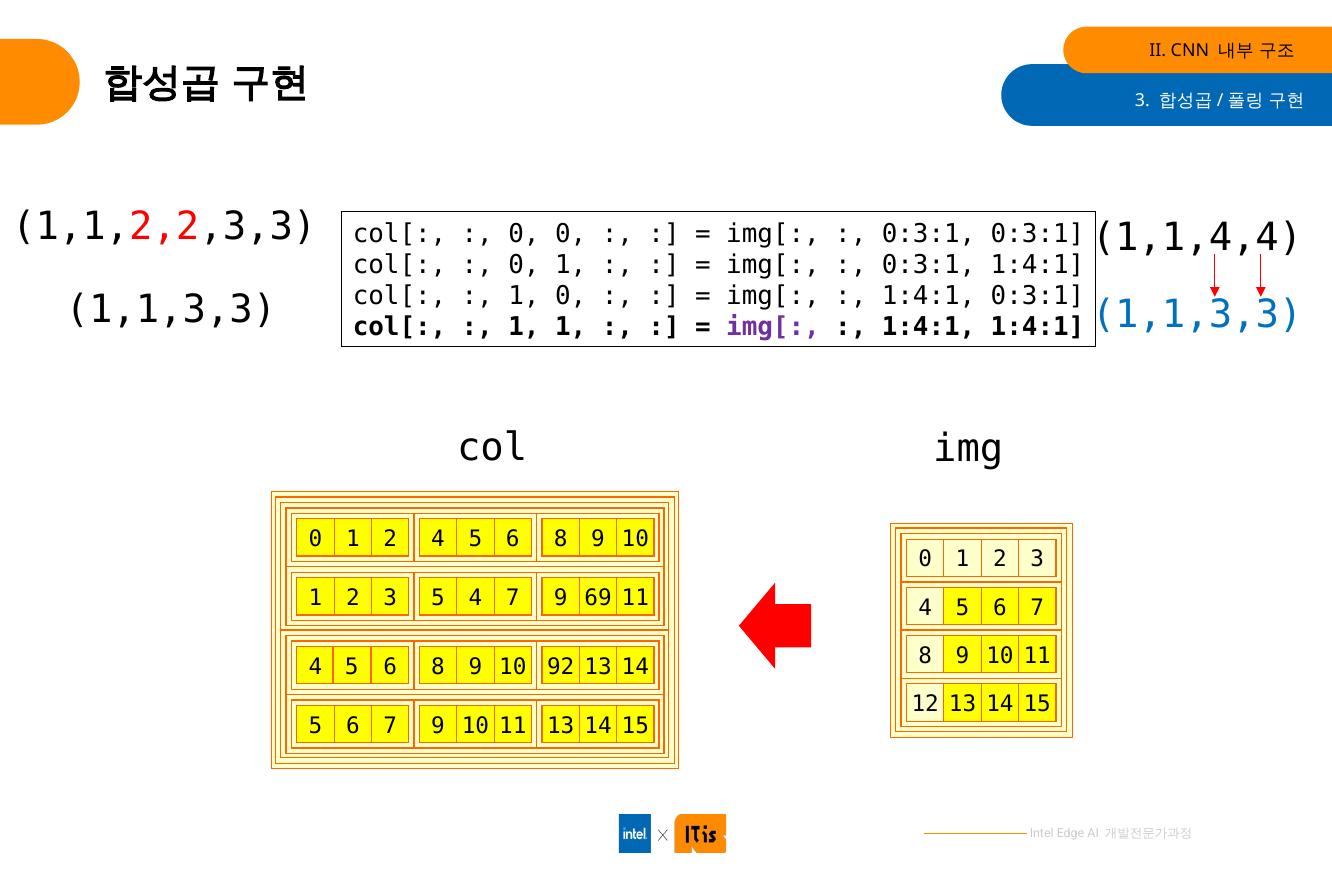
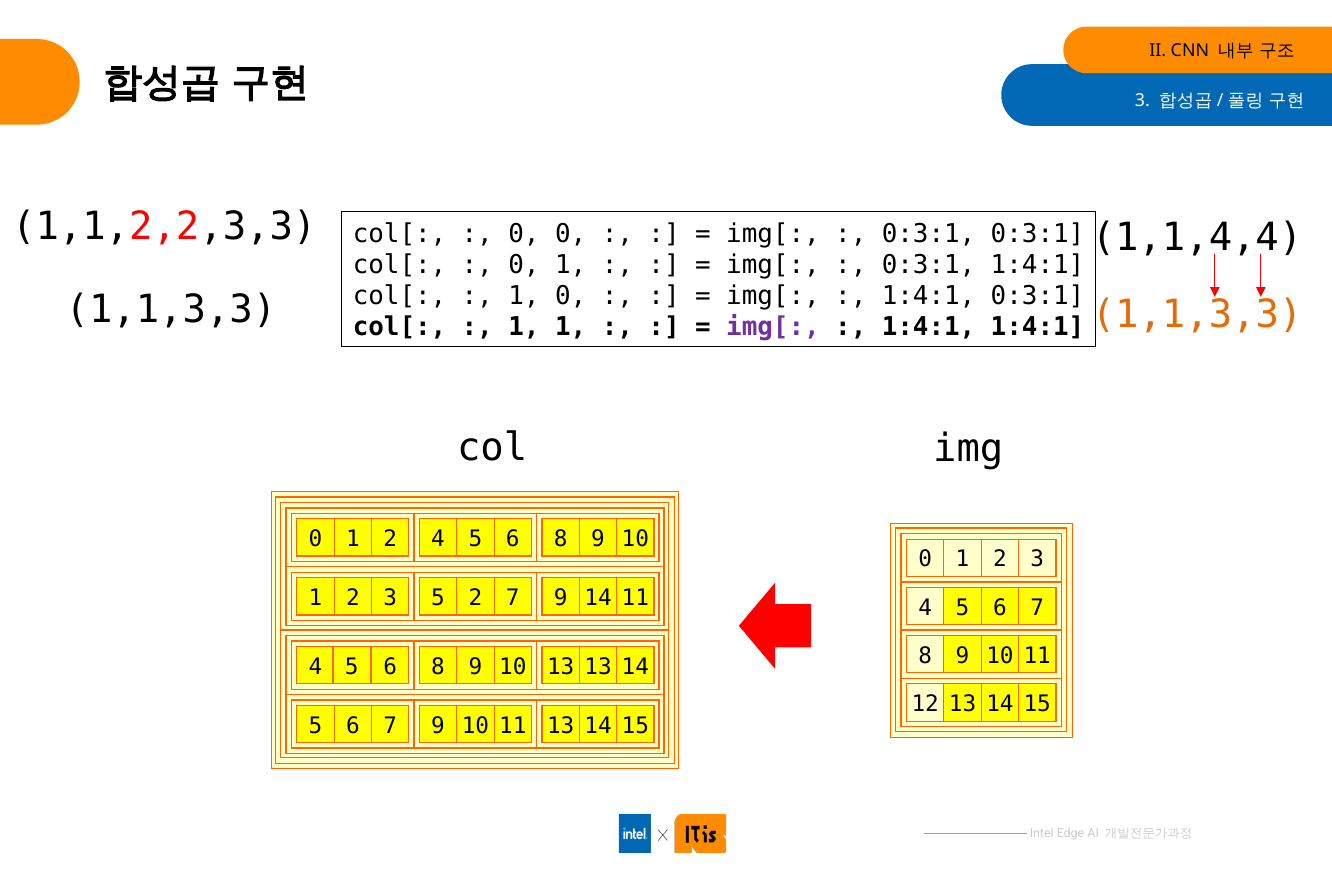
1,1,3,3 at (1197, 315) colour: blue -> orange
5 4: 4 -> 2
9 69: 69 -> 14
10 92: 92 -> 13
